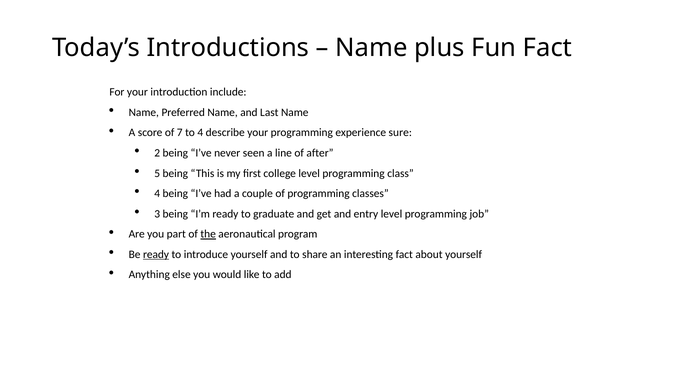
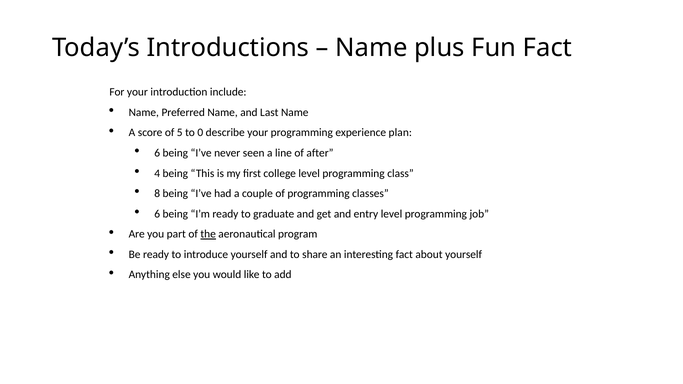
7: 7 -> 5
to 4: 4 -> 0
sure: sure -> plan
2 at (157, 153): 2 -> 6
5: 5 -> 4
4 at (157, 194): 4 -> 8
3 at (157, 214): 3 -> 6
ready at (156, 255) underline: present -> none
